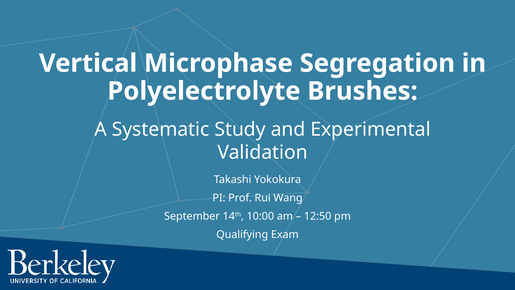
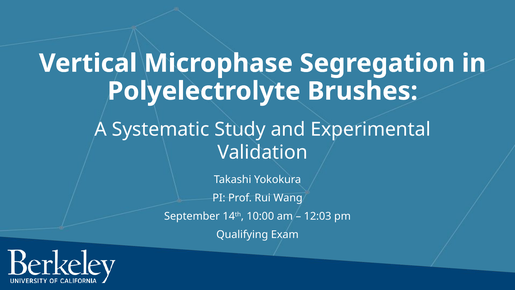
12:50: 12:50 -> 12:03
